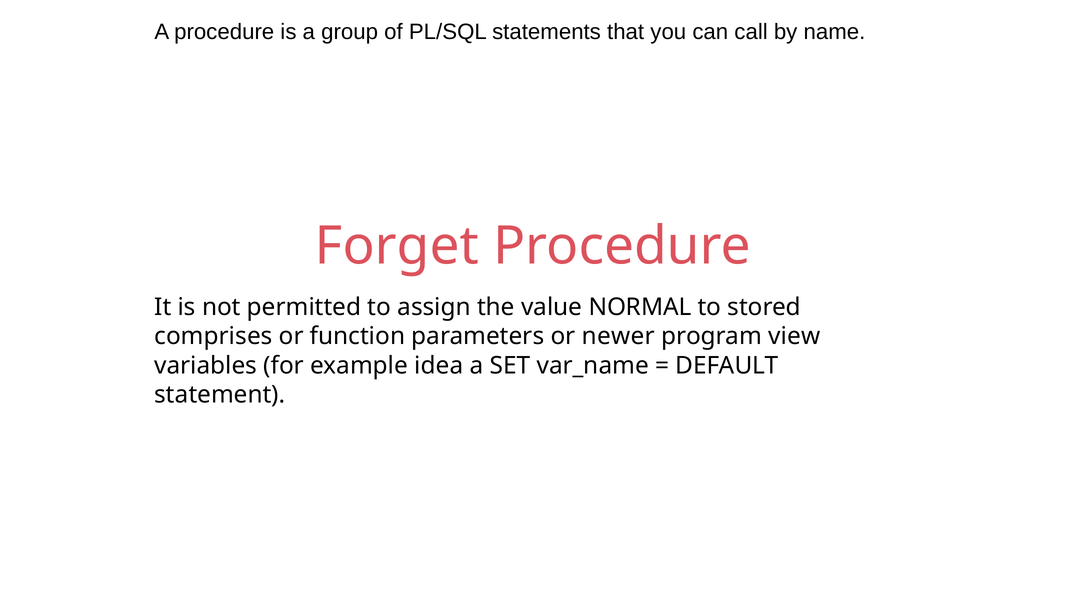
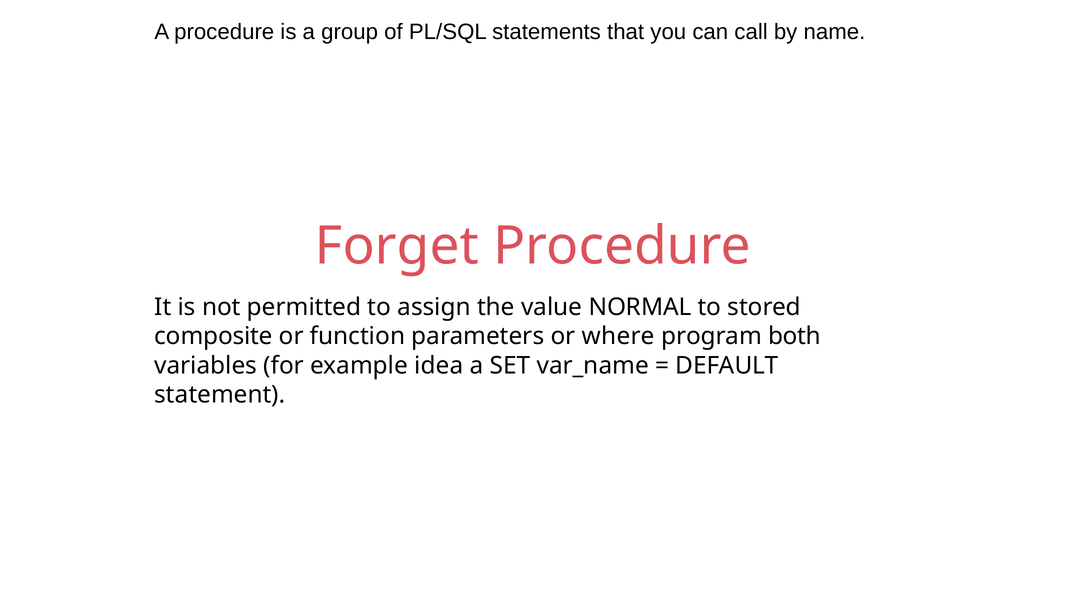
comprises: comprises -> composite
newer: newer -> where
view: view -> both
